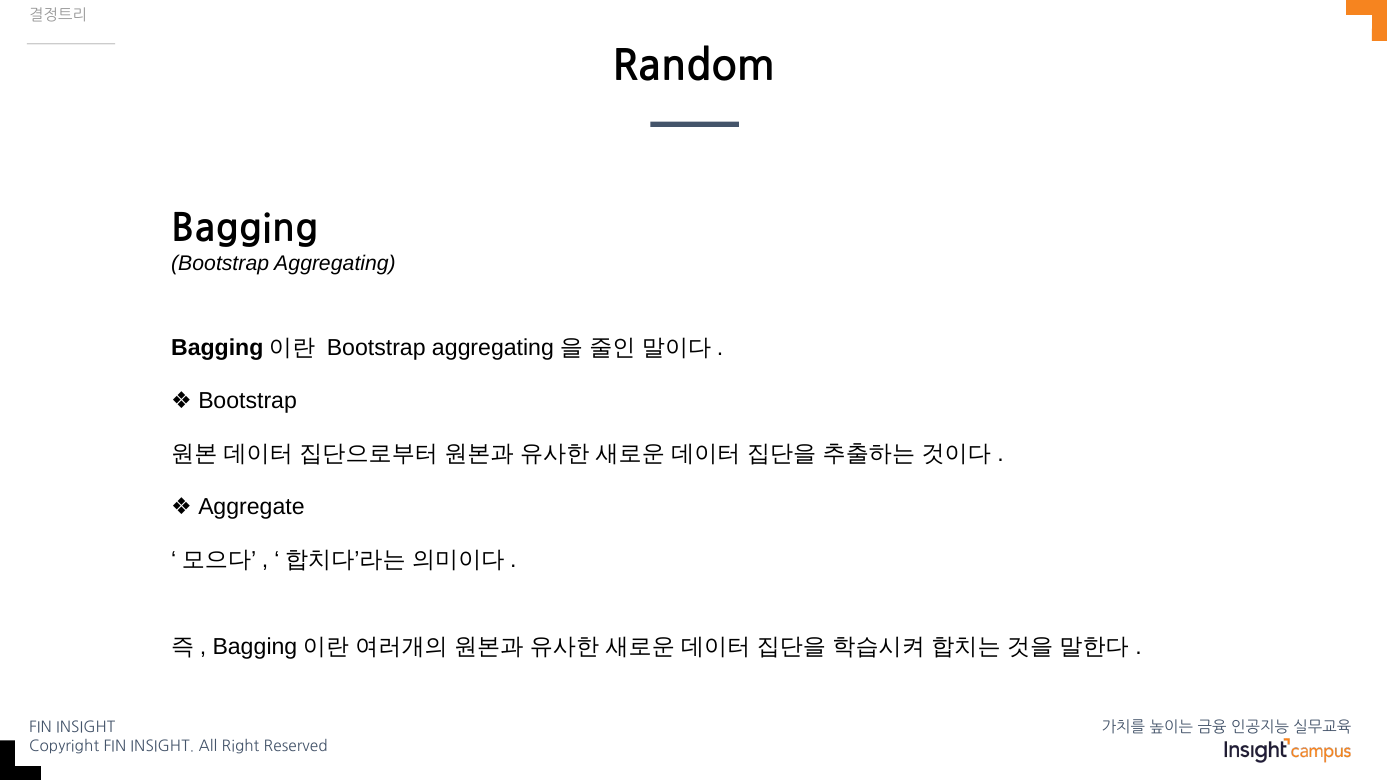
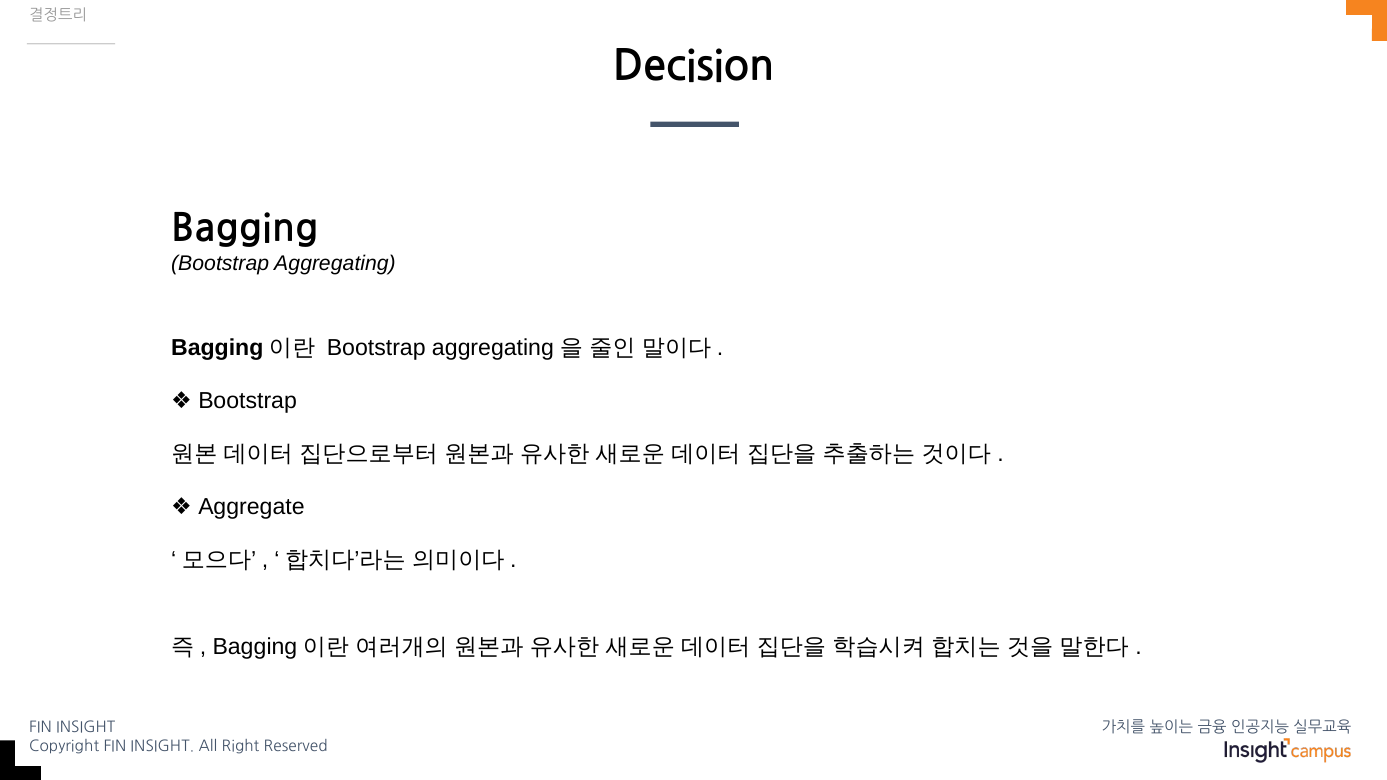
Random: Random -> Decision
